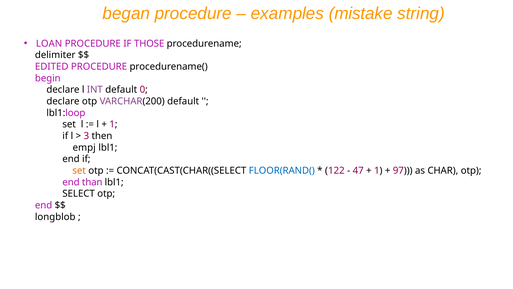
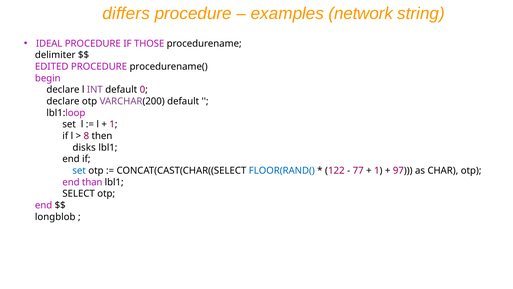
began: began -> differs
mistake: mistake -> network
LOAN: LOAN -> IDEAL
3: 3 -> 8
empj: empj -> disks
set at (79, 170) colour: orange -> blue
47: 47 -> 77
